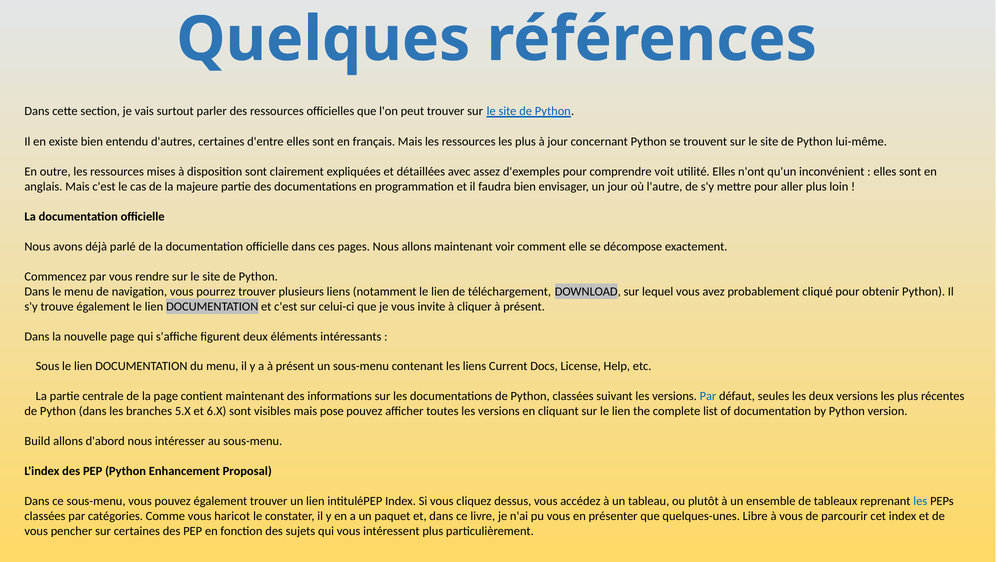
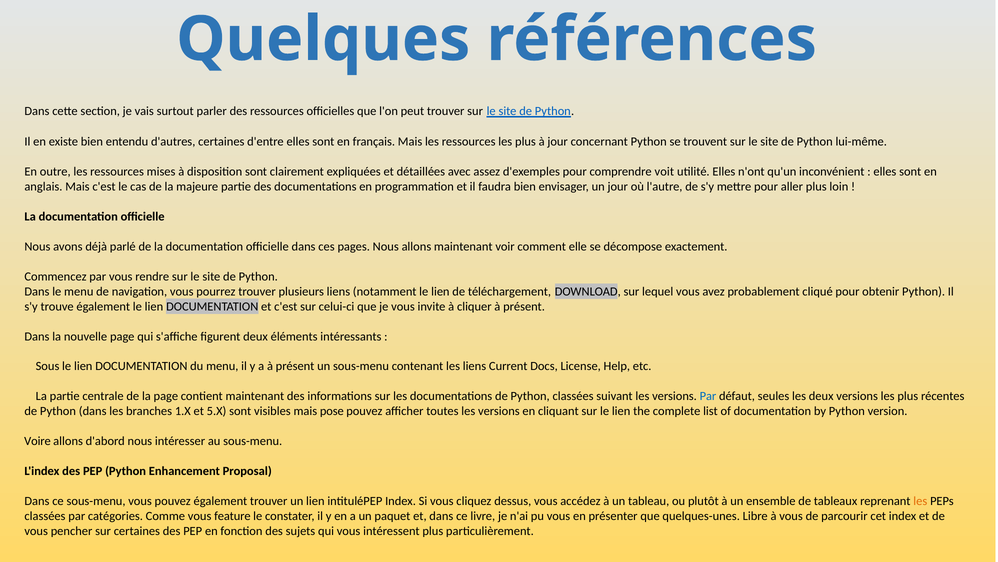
5.X: 5.X -> 1.X
6.X: 6.X -> 5.X
Build: Build -> Voire
les at (920, 501) colour: blue -> orange
haricot: haricot -> feature
